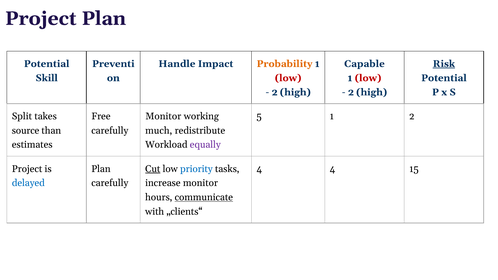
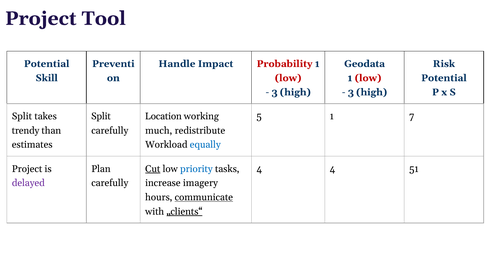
Project Plan: Plan -> Tool
Probability colour: orange -> red
Capable: Capable -> Geodata
Risk underline: present -> none
2 at (275, 92): 2 -> 3
2 at (351, 92): 2 -> 3
Free at (101, 116): Free -> Split
Monitor at (163, 116): Monitor -> Location
1 2: 2 -> 7
source: source -> trendy
equally colour: purple -> blue
15: 15 -> 51
delayed colour: blue -> purple
increase monitor: monitor -> imagery
„clients“ underline: none -> present
